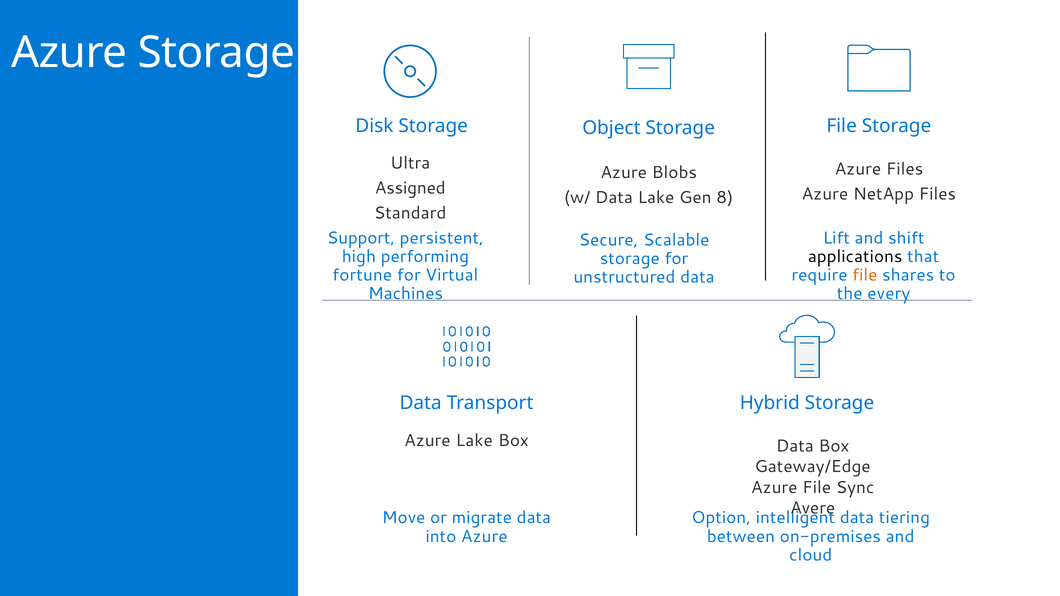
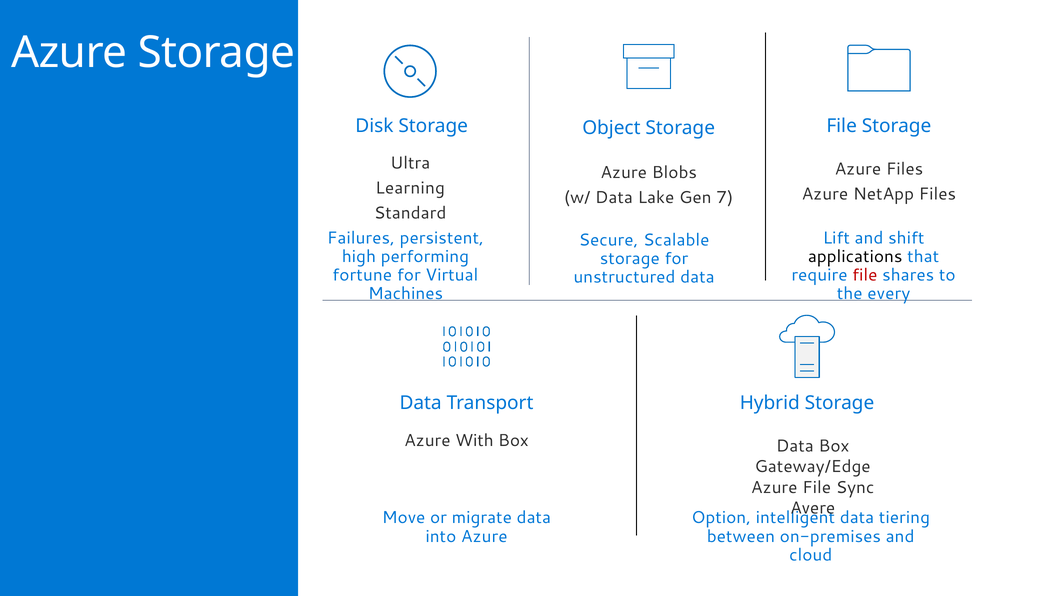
Assigned: Assigned -> Learning
8: 8 -> 7
Support: Support -> Failures
file at (865, 275) colour: orange -> red
Azure Lake: Lake -> With
